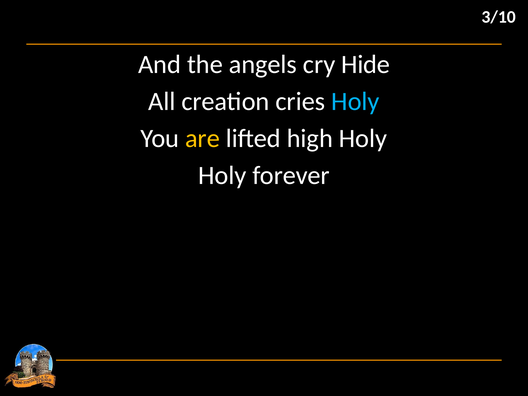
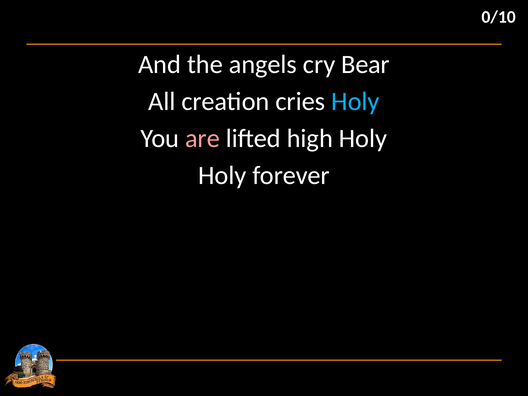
3/10: 3/10 -> 0/10
Hide: Hide -> Bear
are colour: yellow -> pink
